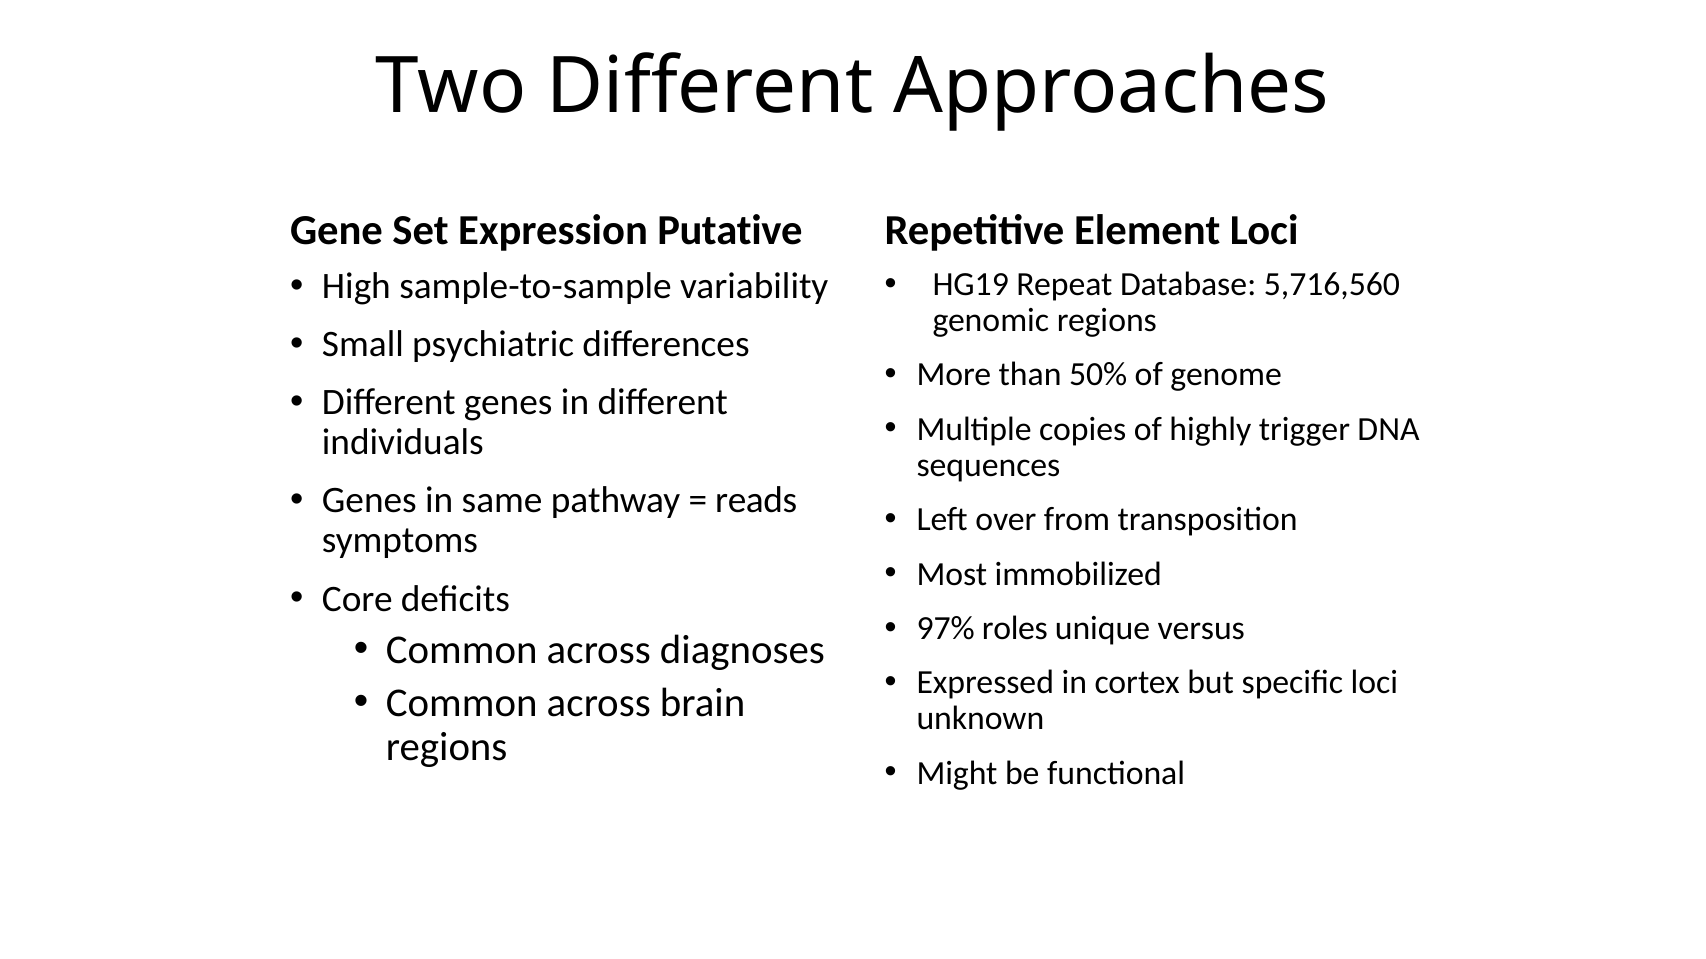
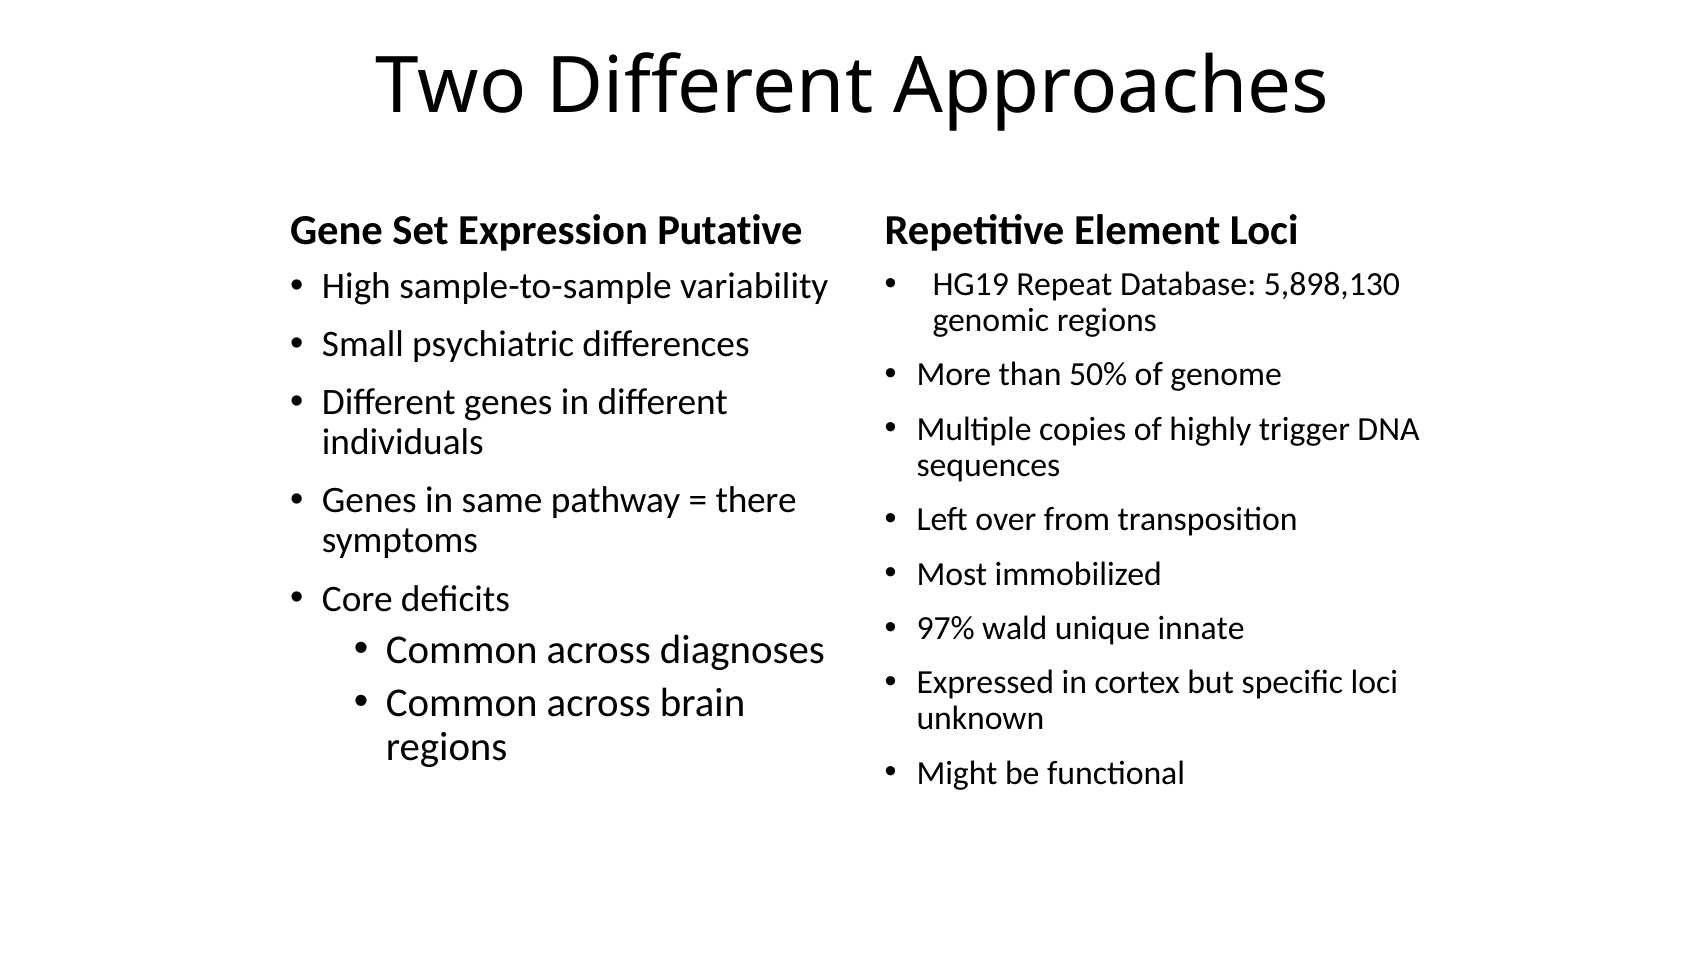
5,716,560: 5,716,560 -> 5,898,130
reads: reads -> there
roles: roles -> wald
versus: versus -> innate
